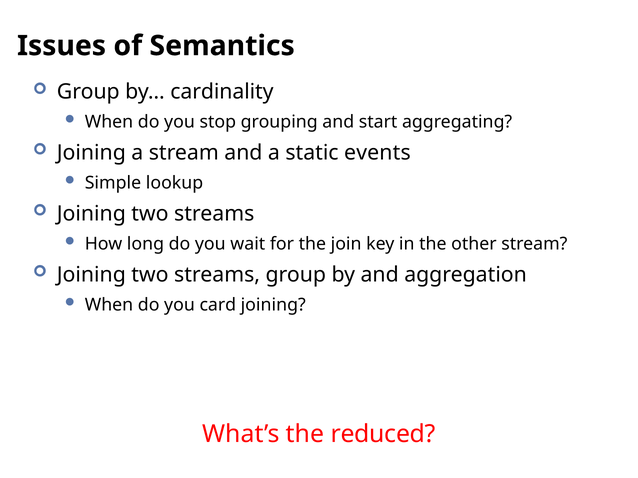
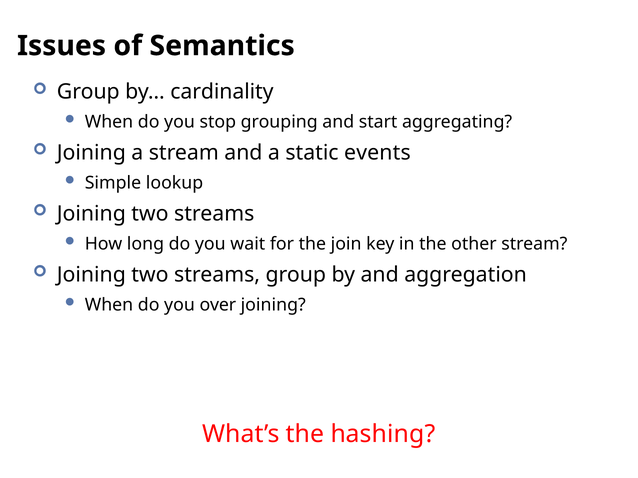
card: card -> over
reduced: reduced -> hashing
